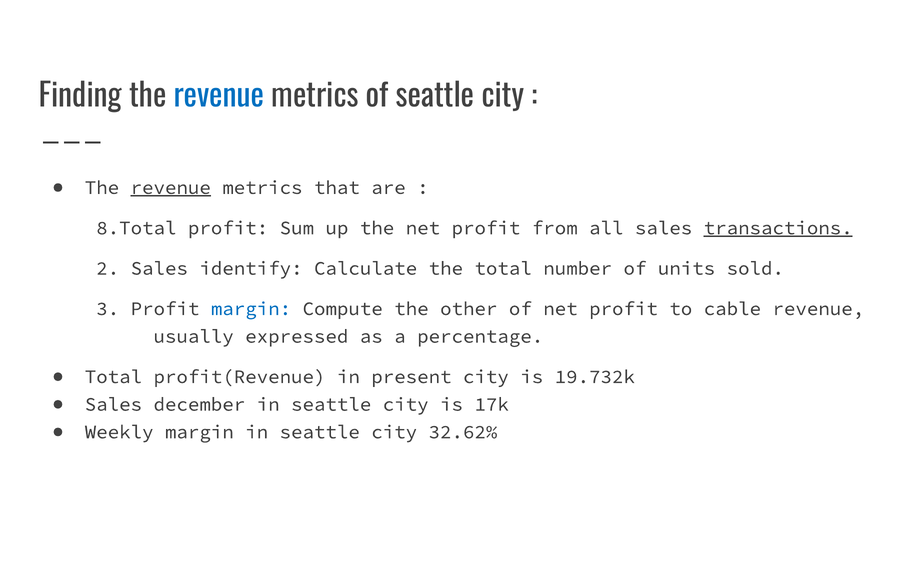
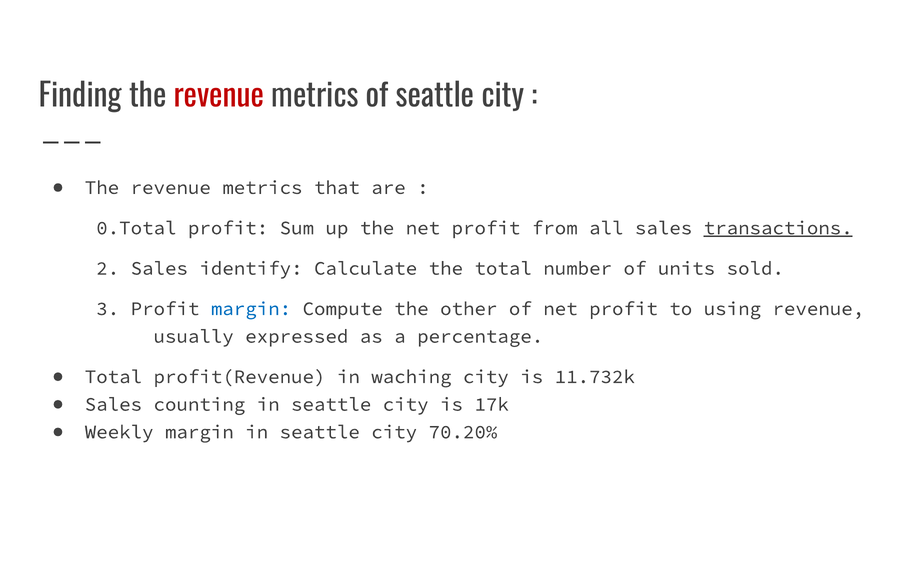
revenue at (219, 96) colour: blue -> red
revenue at (171, 187) underline: present -> none
8.Total: 8.Total -> 0.Total
cable: cable -> using
present: present -> waching
19.732k: 19.732k -> 11.732k
december: december -> counting
32.62%: 32.62% -> 70.20%
